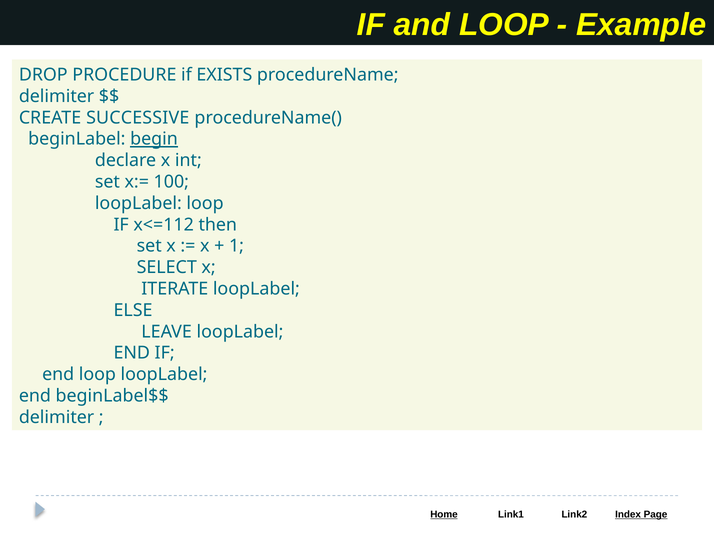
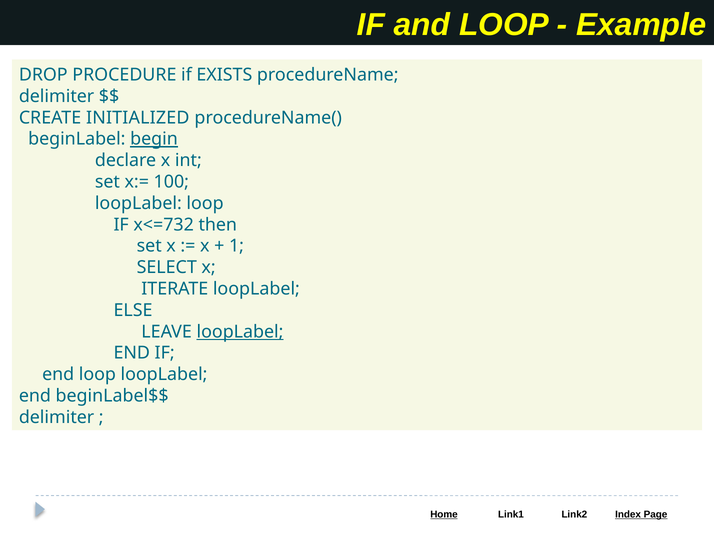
SUCCESSIVE: SUCCESSIVE -> INITIALIZED
x<=112: x<=112 -> x<=732
loopLabel at (240, 332) underline: none -> present
